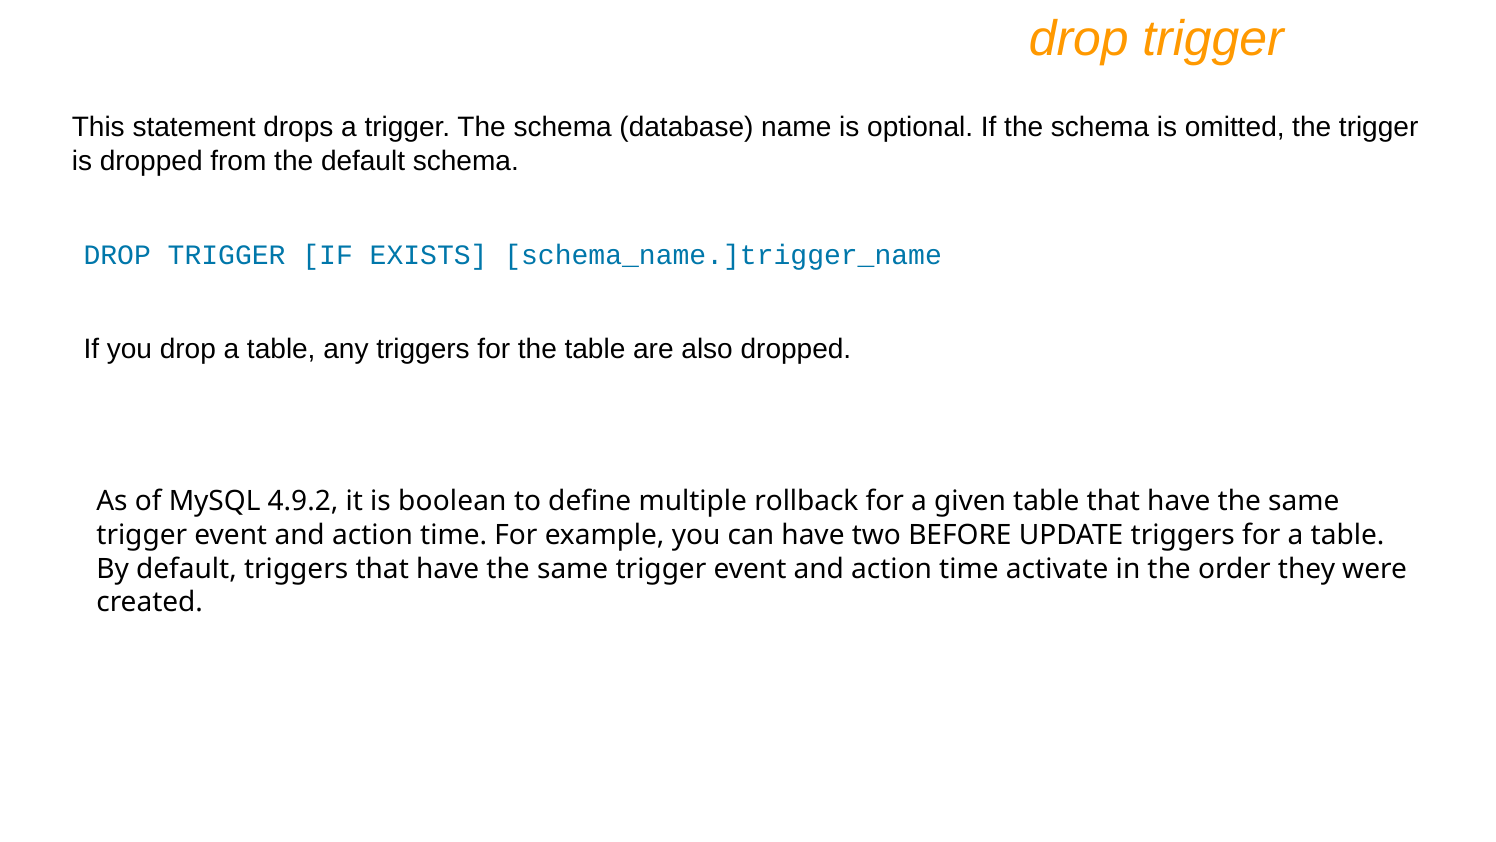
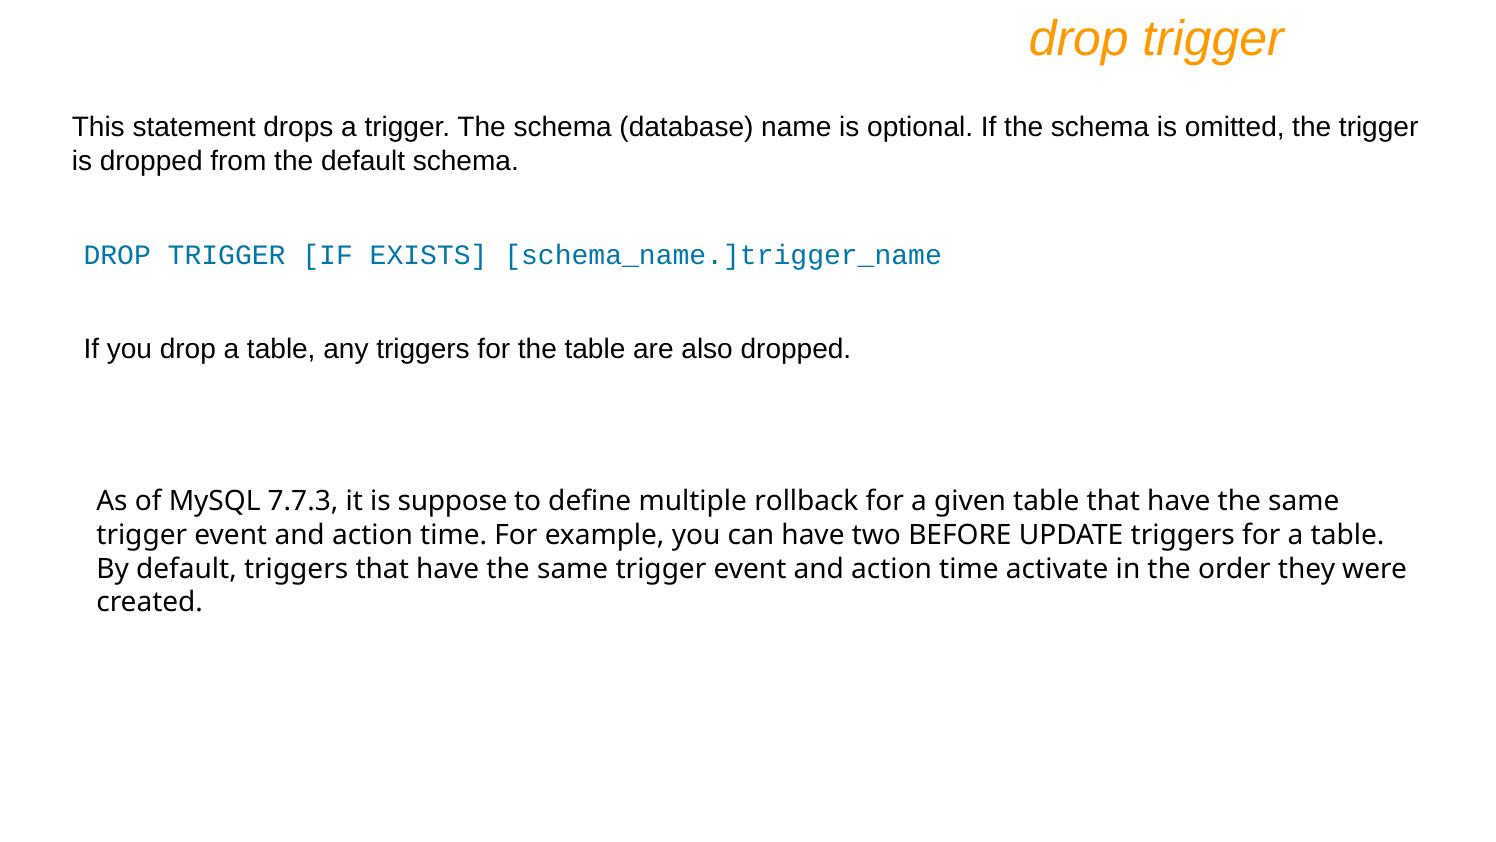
4.9.2: 4.9.2 -> 7.7.3
boolean: boolean -> suppose
